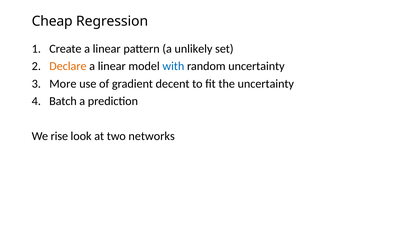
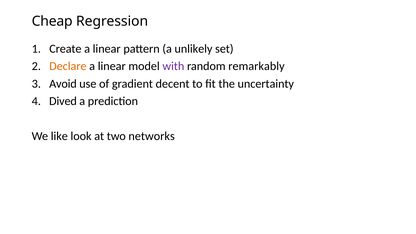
with colour: blue -> purple
random uncertainty: uncertainty -> remarkably
More: More -> Avoid
Batch: Batch -> Dived
rise: rise -> like
